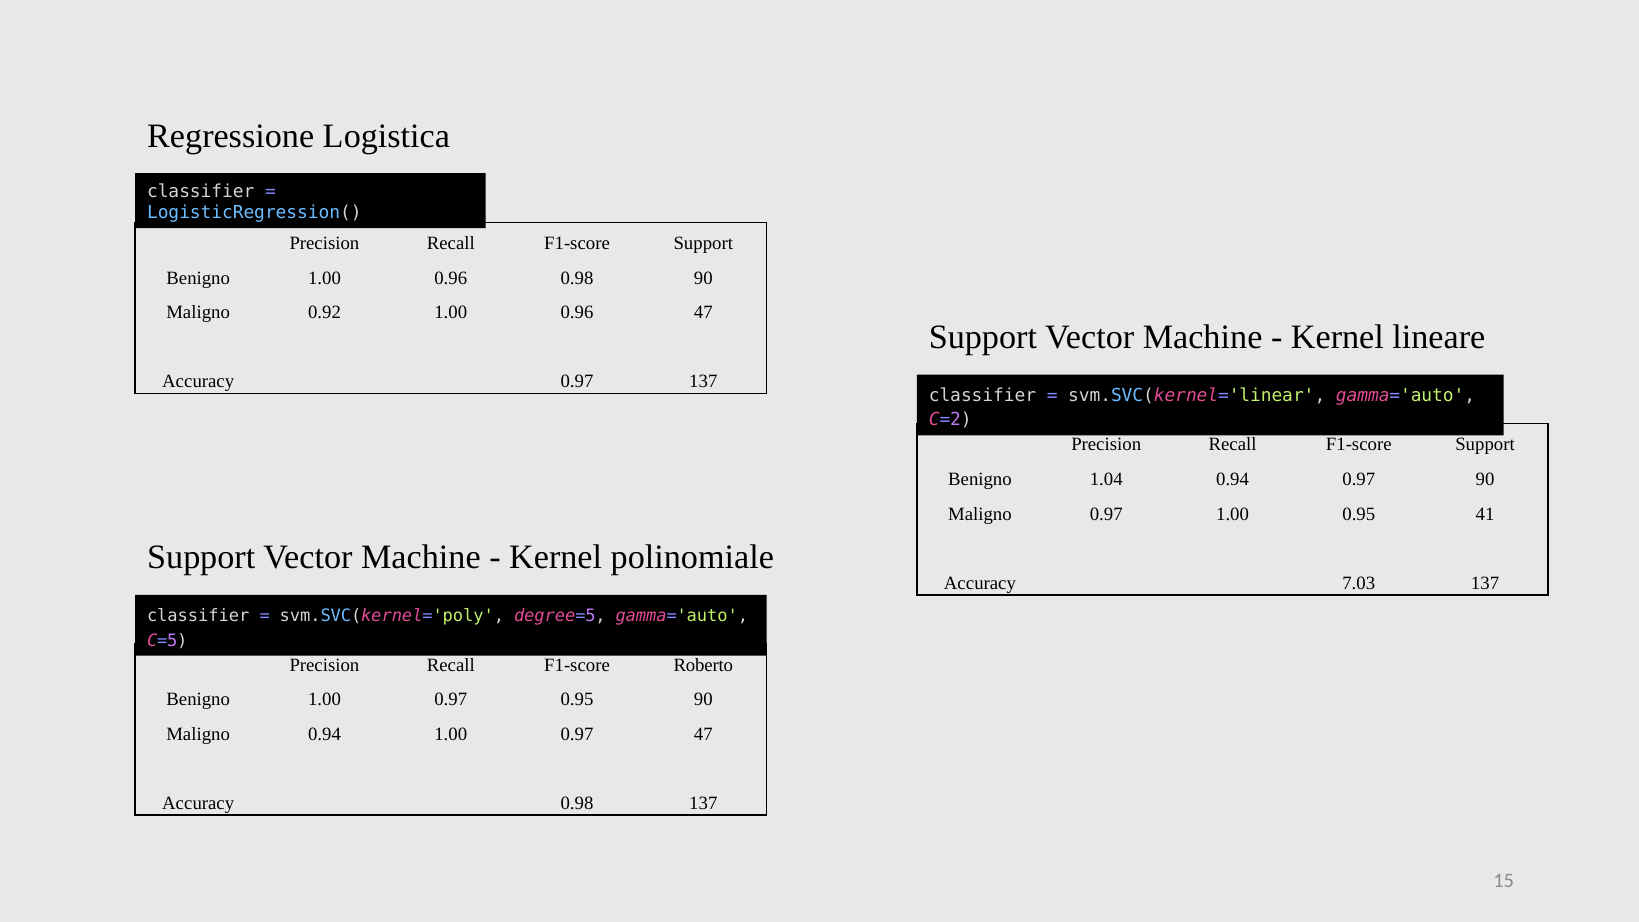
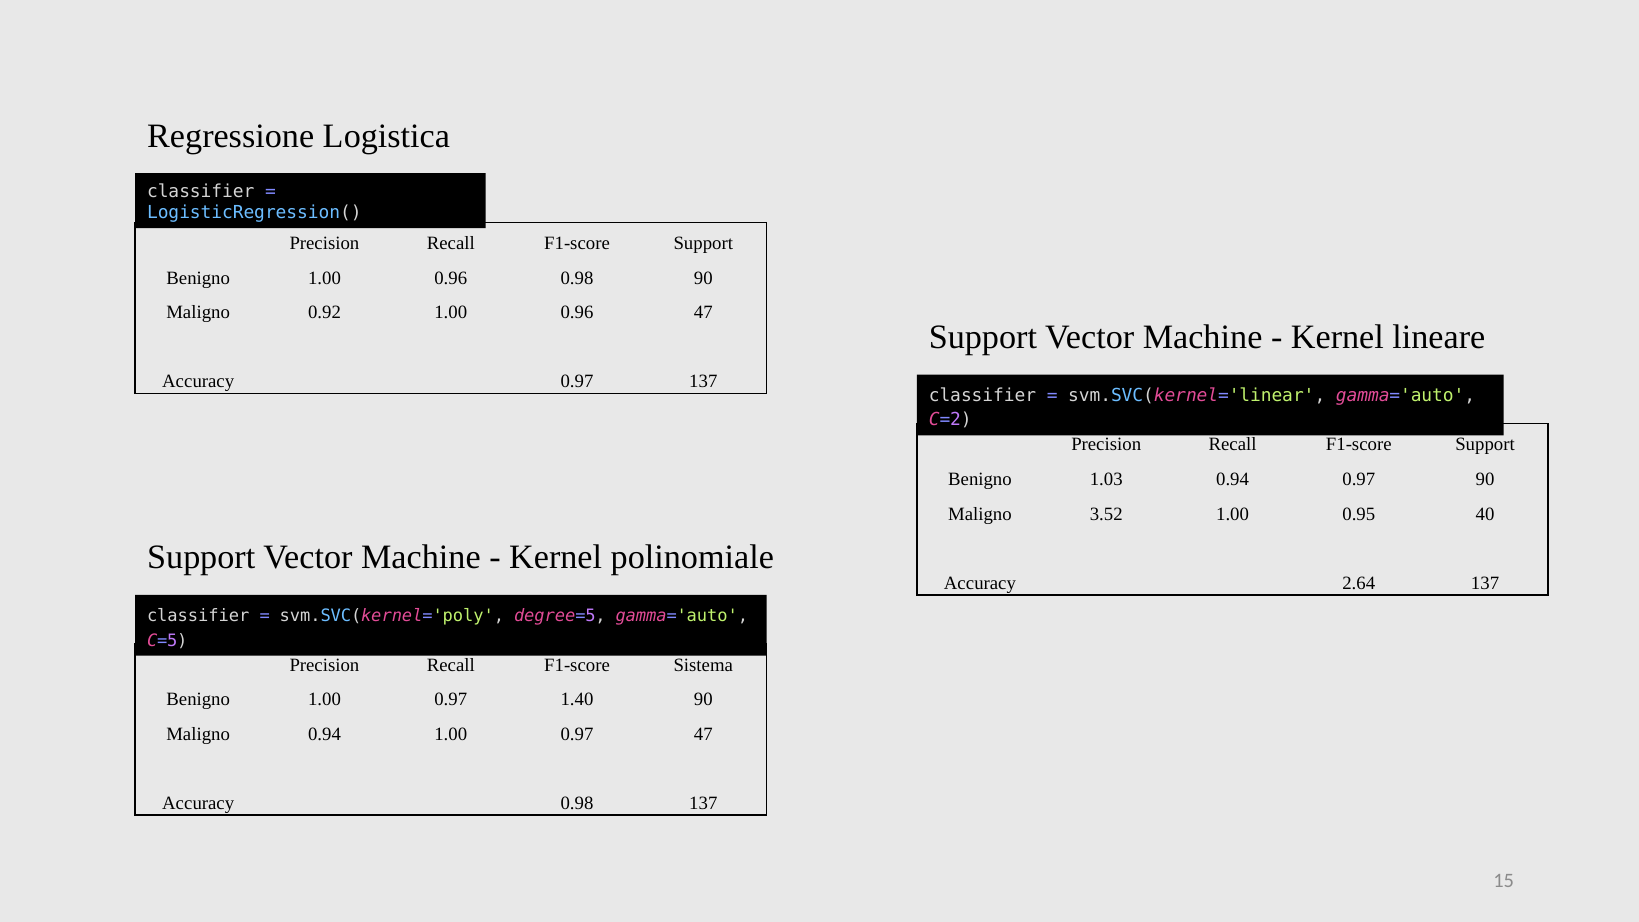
1.04: 1.04 -> 1.03
Maligno 0.97: 0.97 -> 3.52
41: 41 -> 40
7.03: 7.03 -> 2.64
Roberto: Roberto -> Sistema
0.97 0.95: 0.95 -> 1.40
